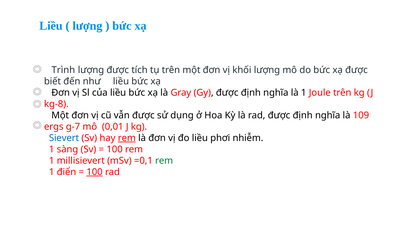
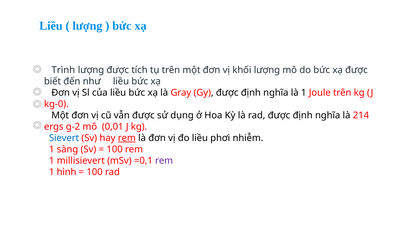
kg-8: kg-8 -> kg-0
109: 109 -> 214
g-7: g-7 -> g-2
rem at (164, 160) colour: green -> purple
điển: điển -> hình
100 at (95, 172) underline: present -> none
